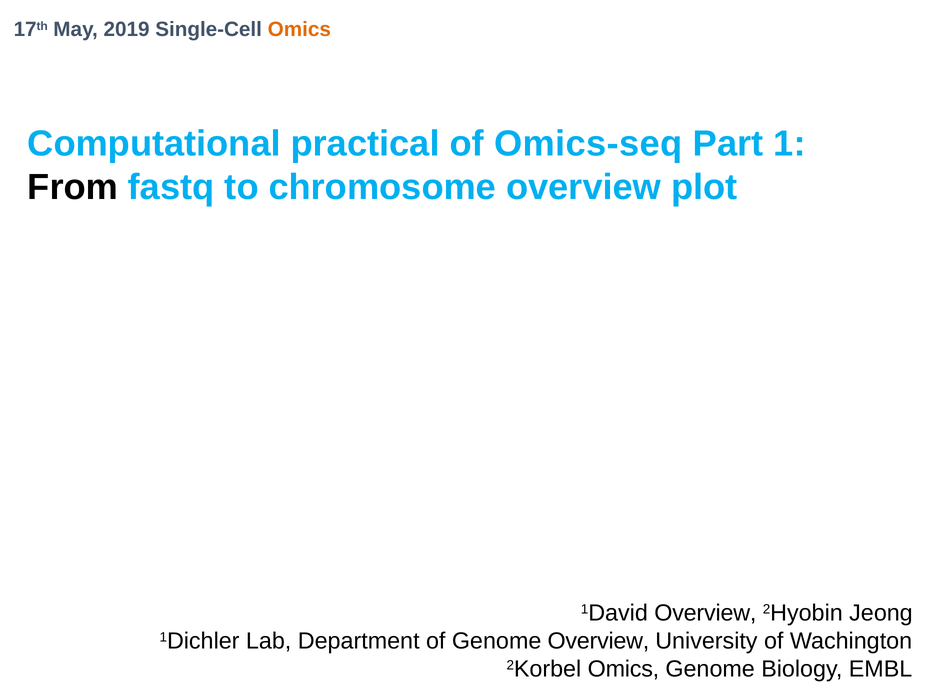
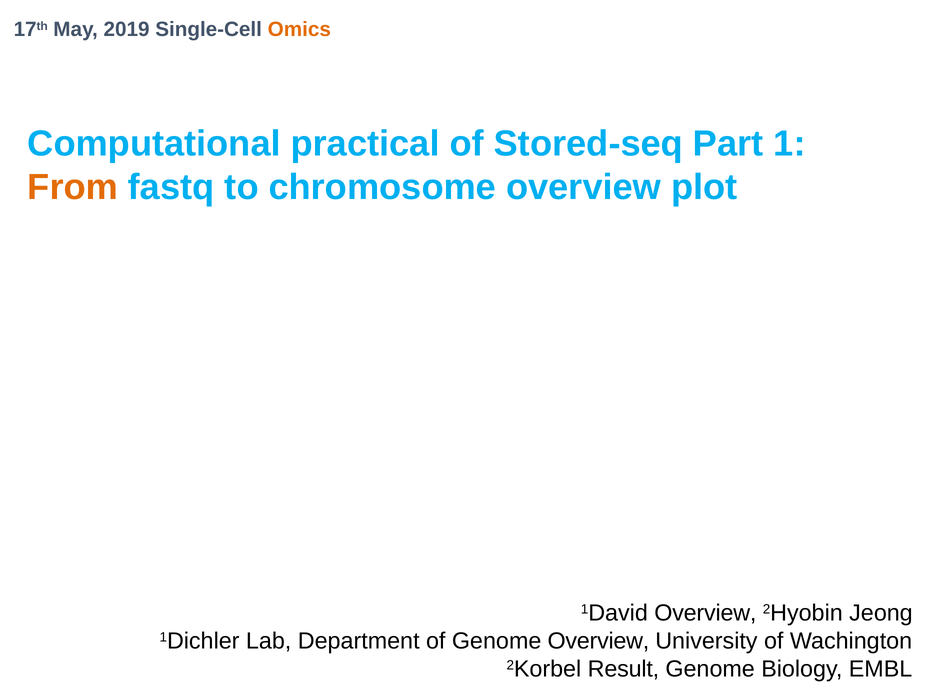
Omics-seq: Omics-seq -> Stored-seq
From colour: black -> orange
2Korbel Omics: Omics -> Result
